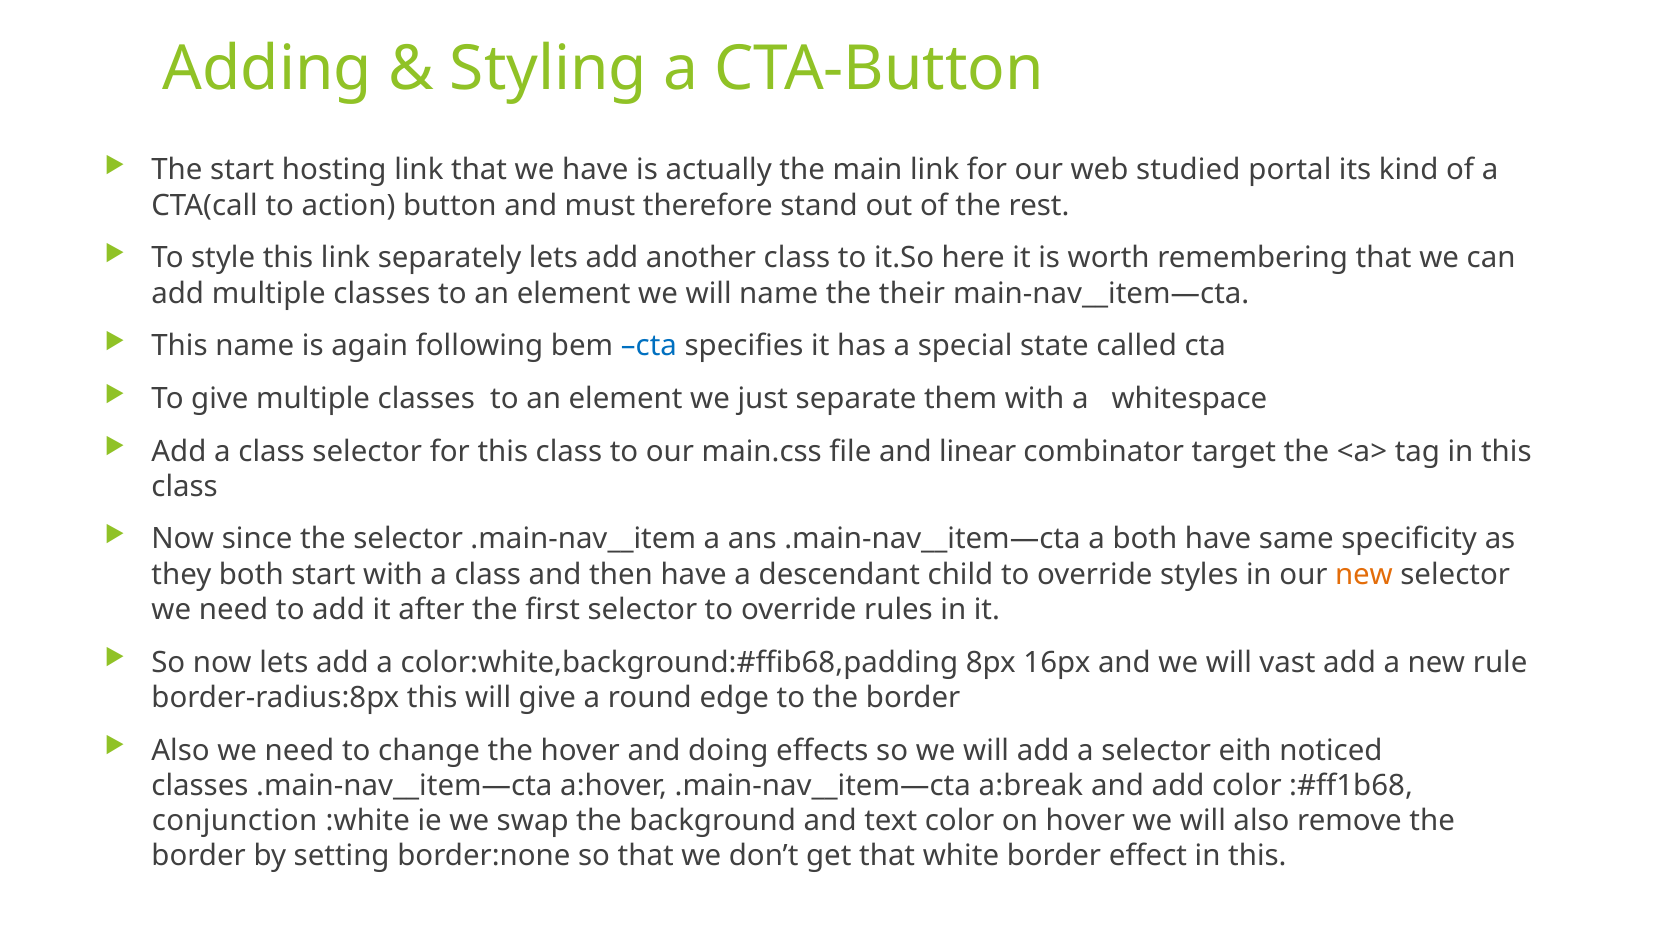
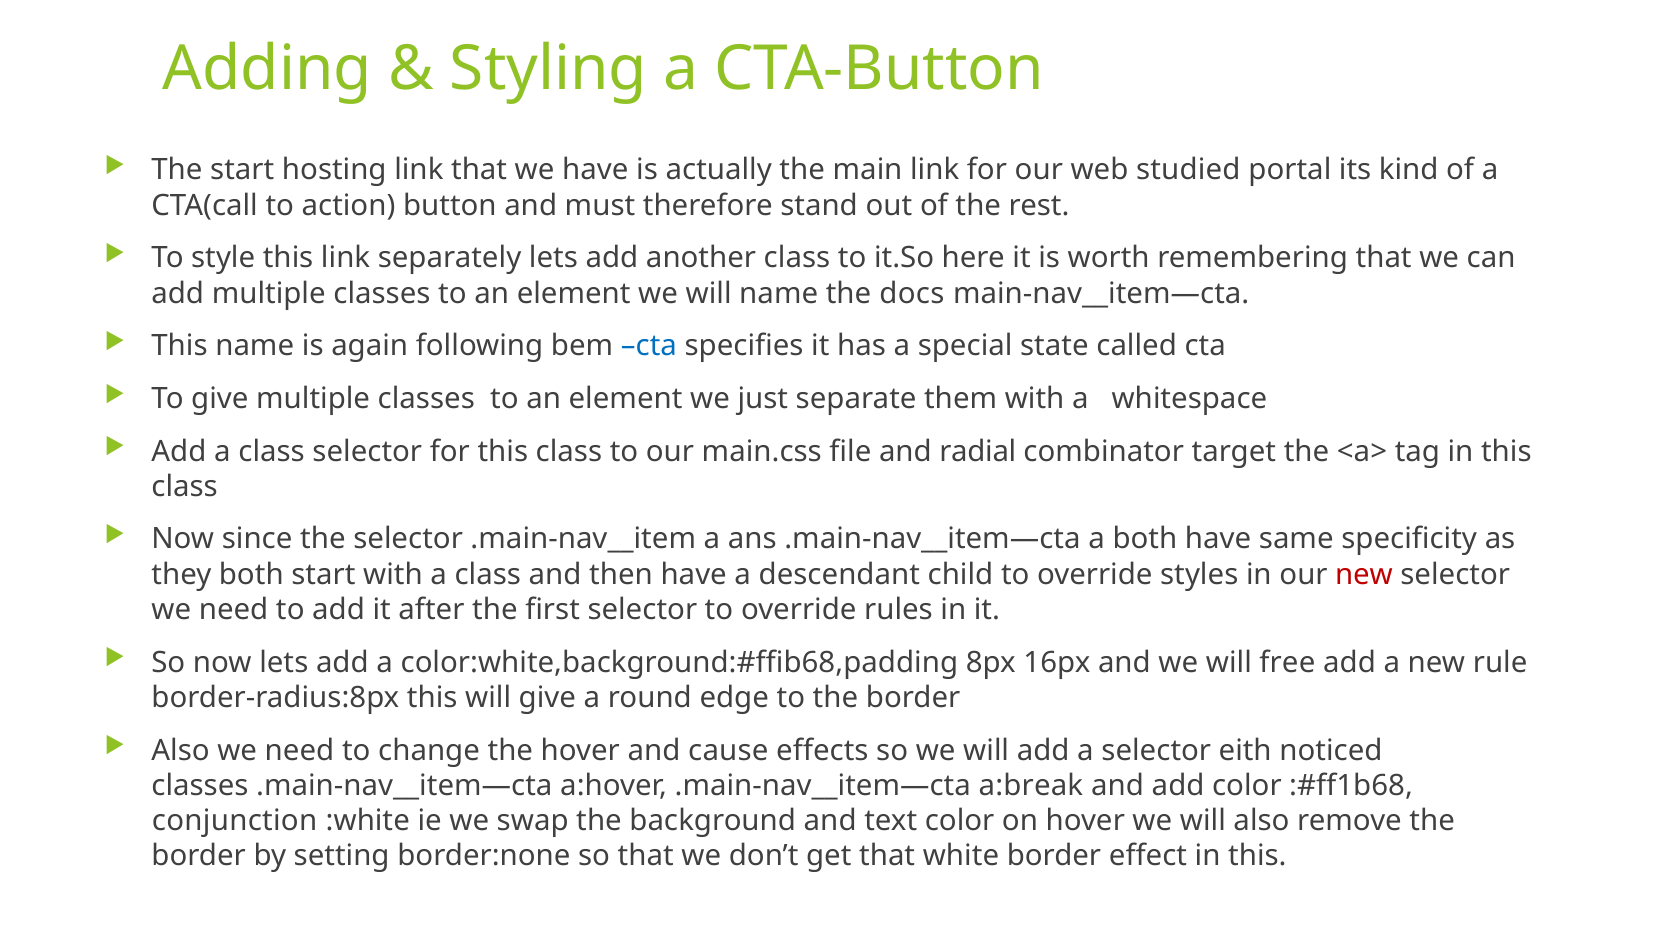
their: their -> docs
linear: linear -> radial
new at (1364, 575) colour: orange -> red
vast: vast -> free
doing: doing -> cause
